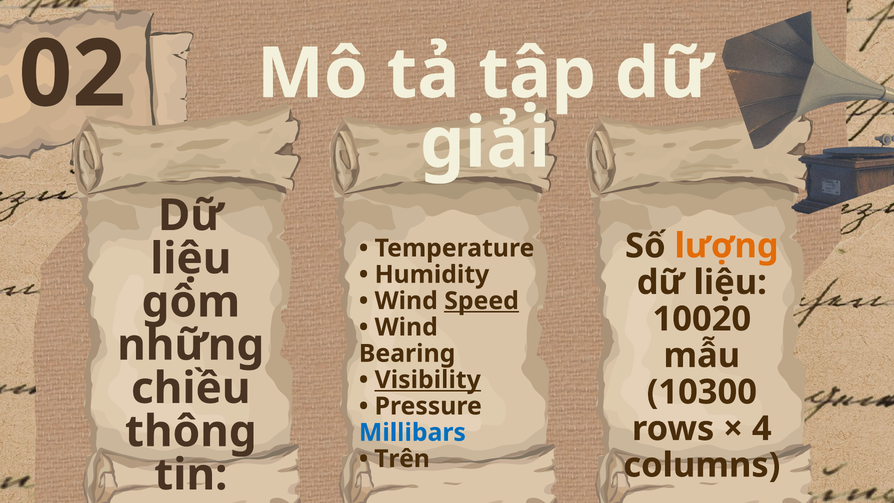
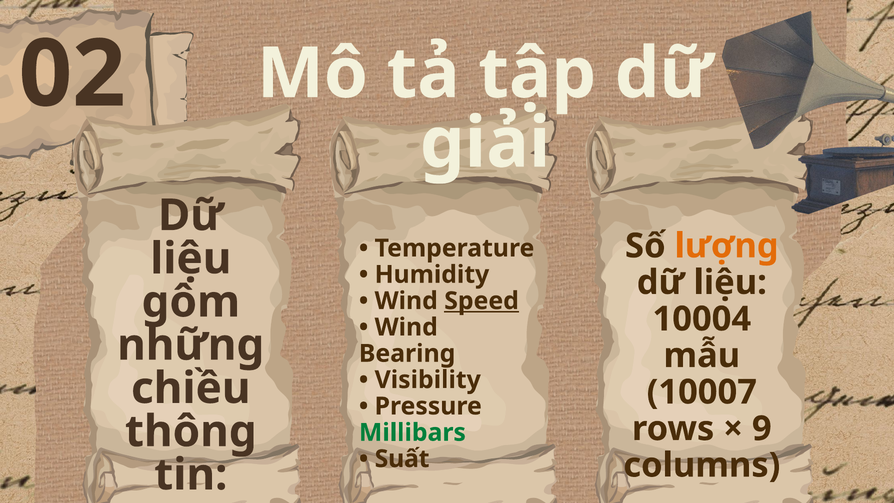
10020: 10020 -> 10004
Visibility underline: present -> none
10300: 10300 -> 10007
4: 4 -> 9
Millibars colour: blue -> green
Trên: Trên -> Suất
